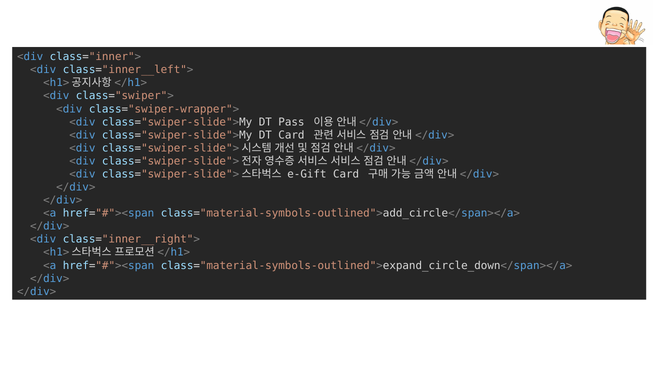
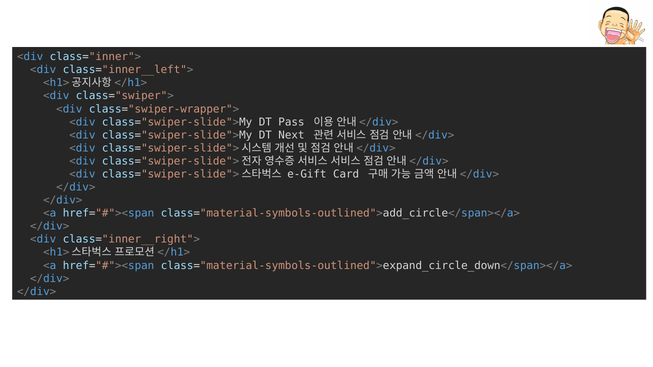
DT Card: Card -> Next
